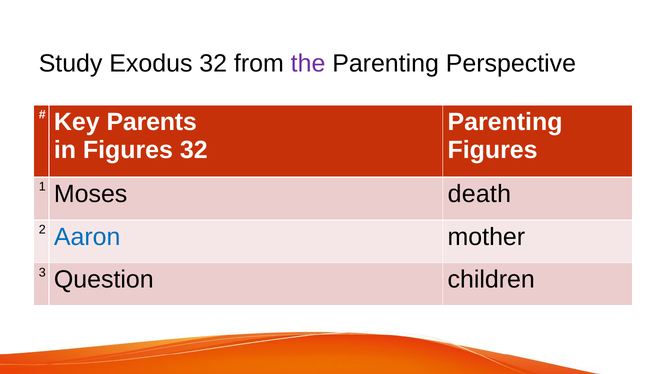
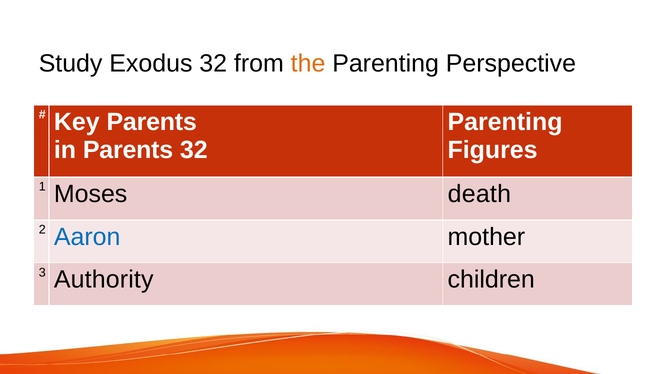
the colour: purple -> orange
in Figures: Figures -> Parents
Question: Question -> Authority
